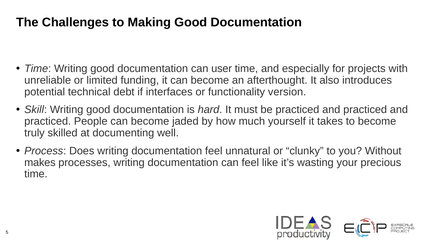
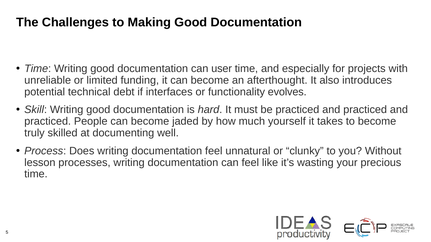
version: version -> evolves
makes: makes -> lesson
